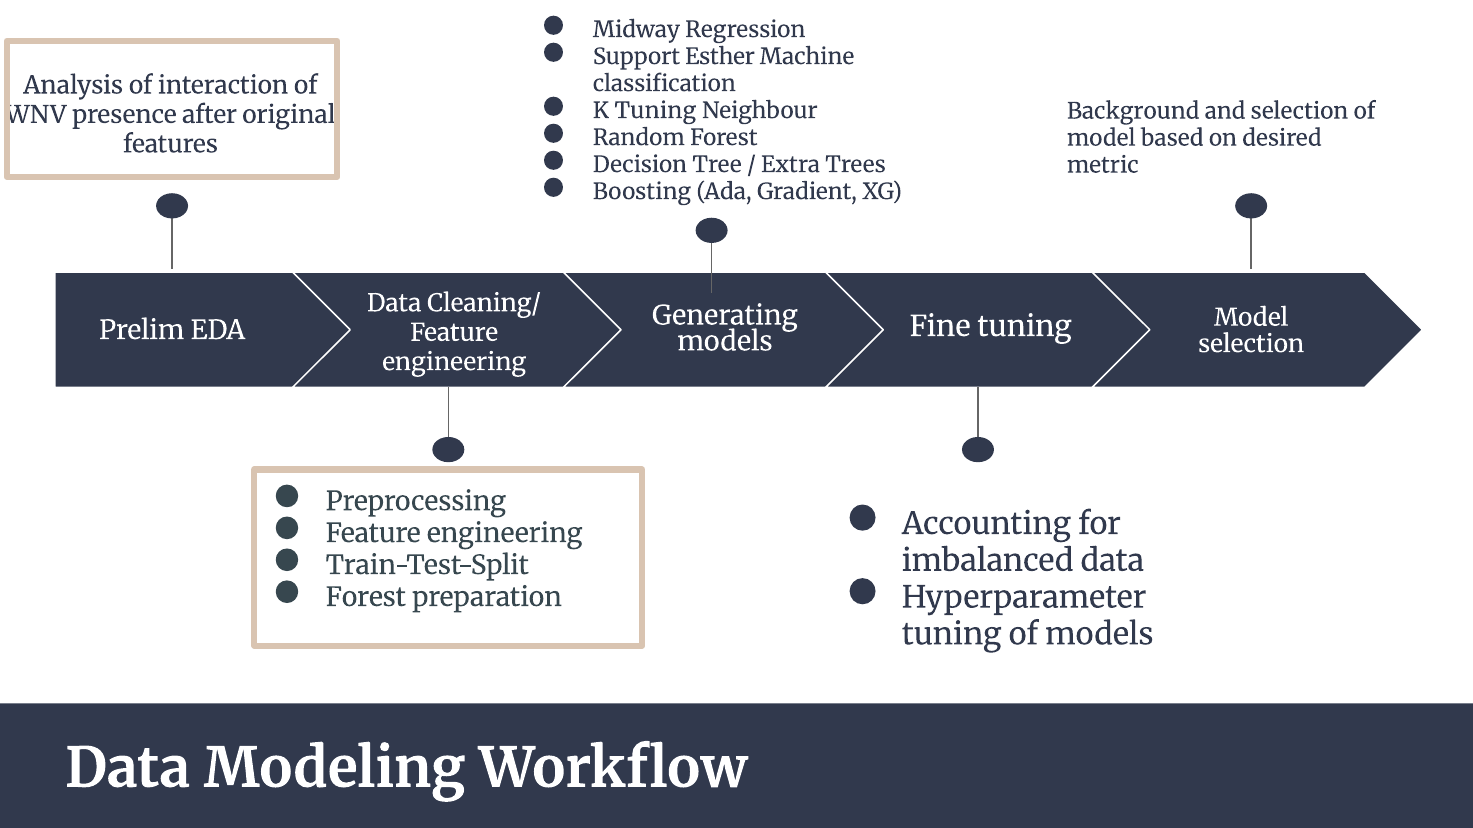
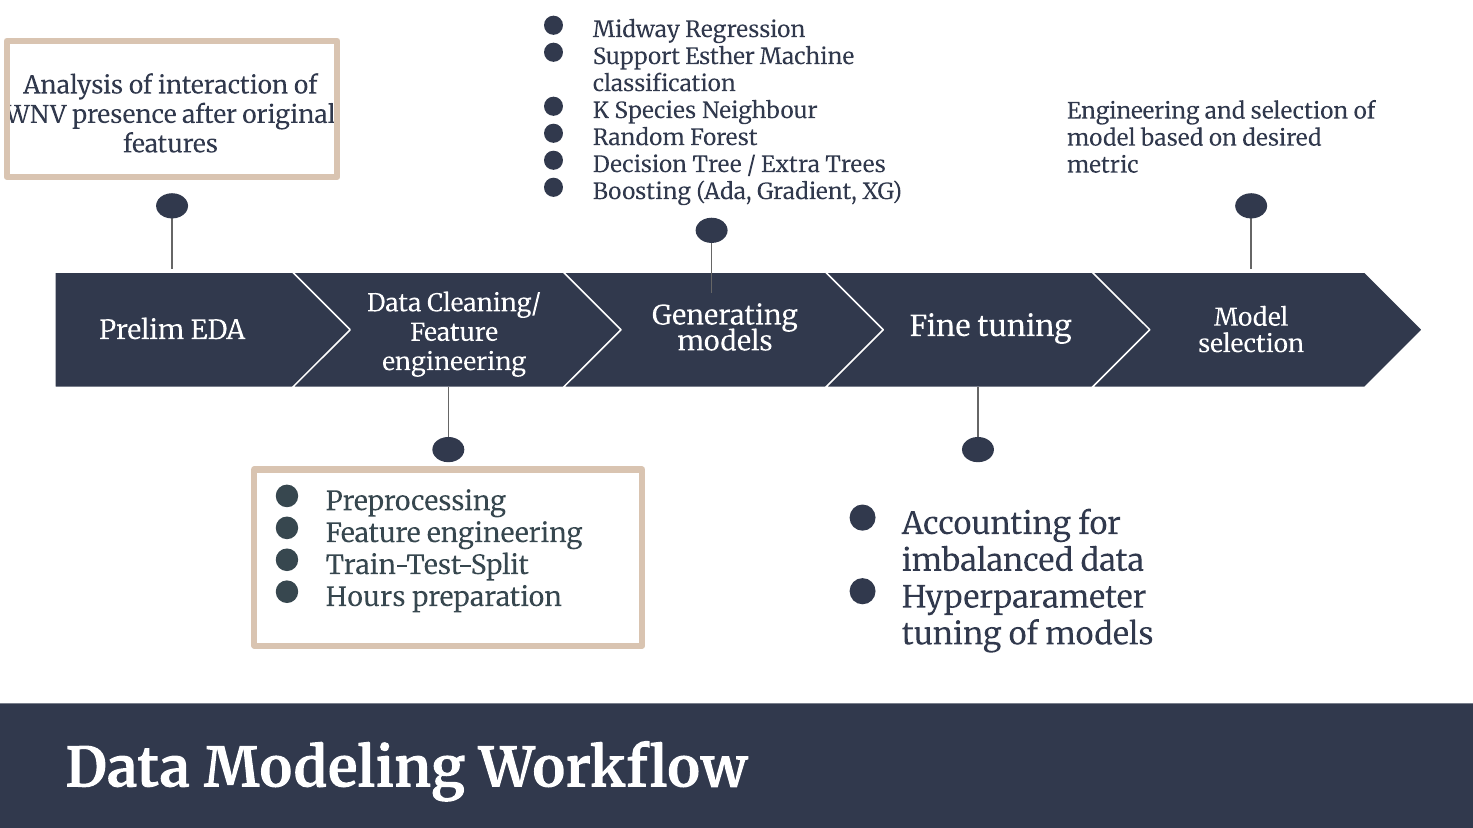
K Tuning: Tuning -> Species
Background at (1133, 111): Background -> Engineering
Forest at (366, 598): Forest -> Hours
